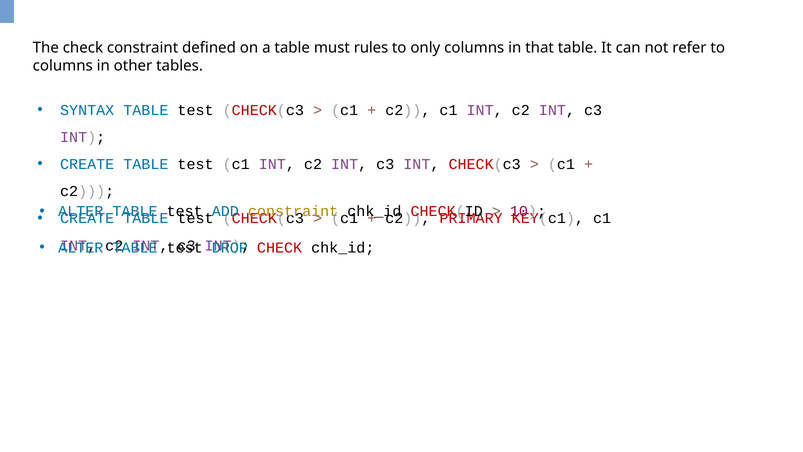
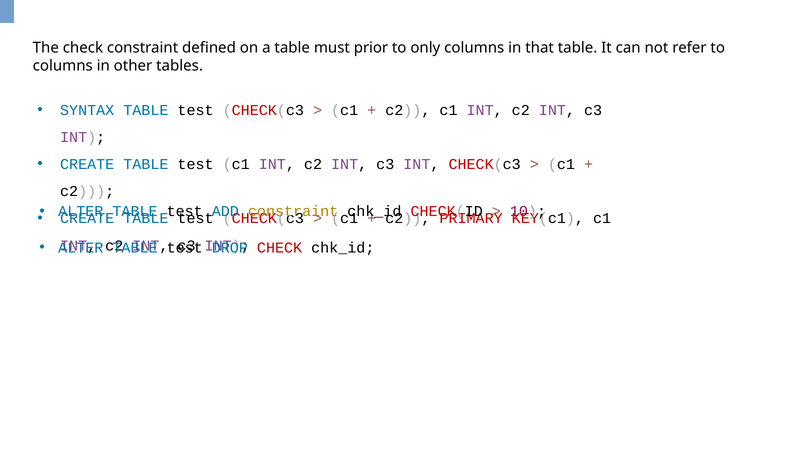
rules: rules -> prior
